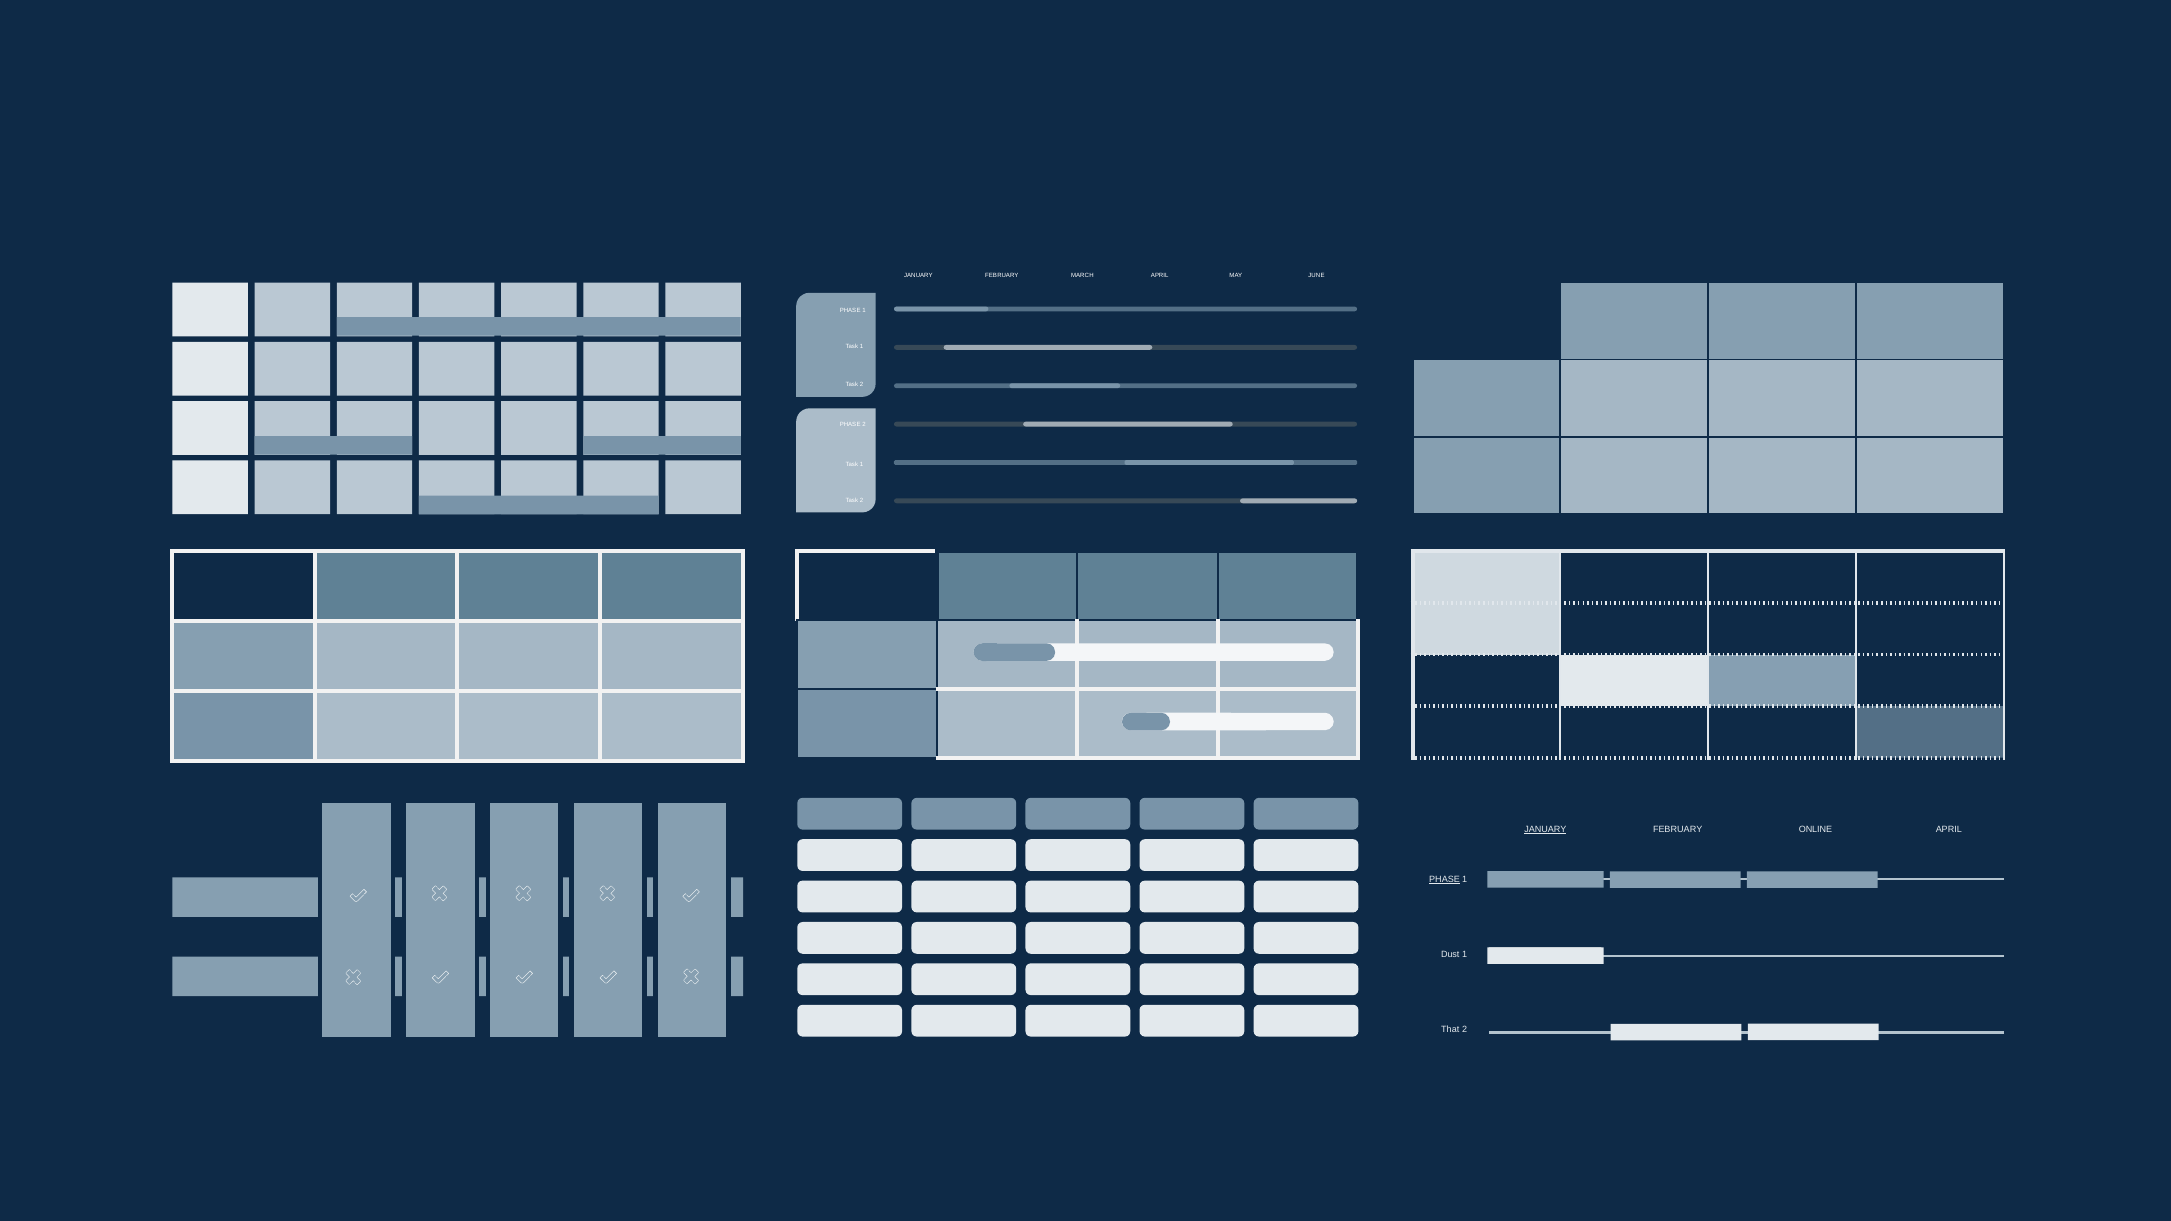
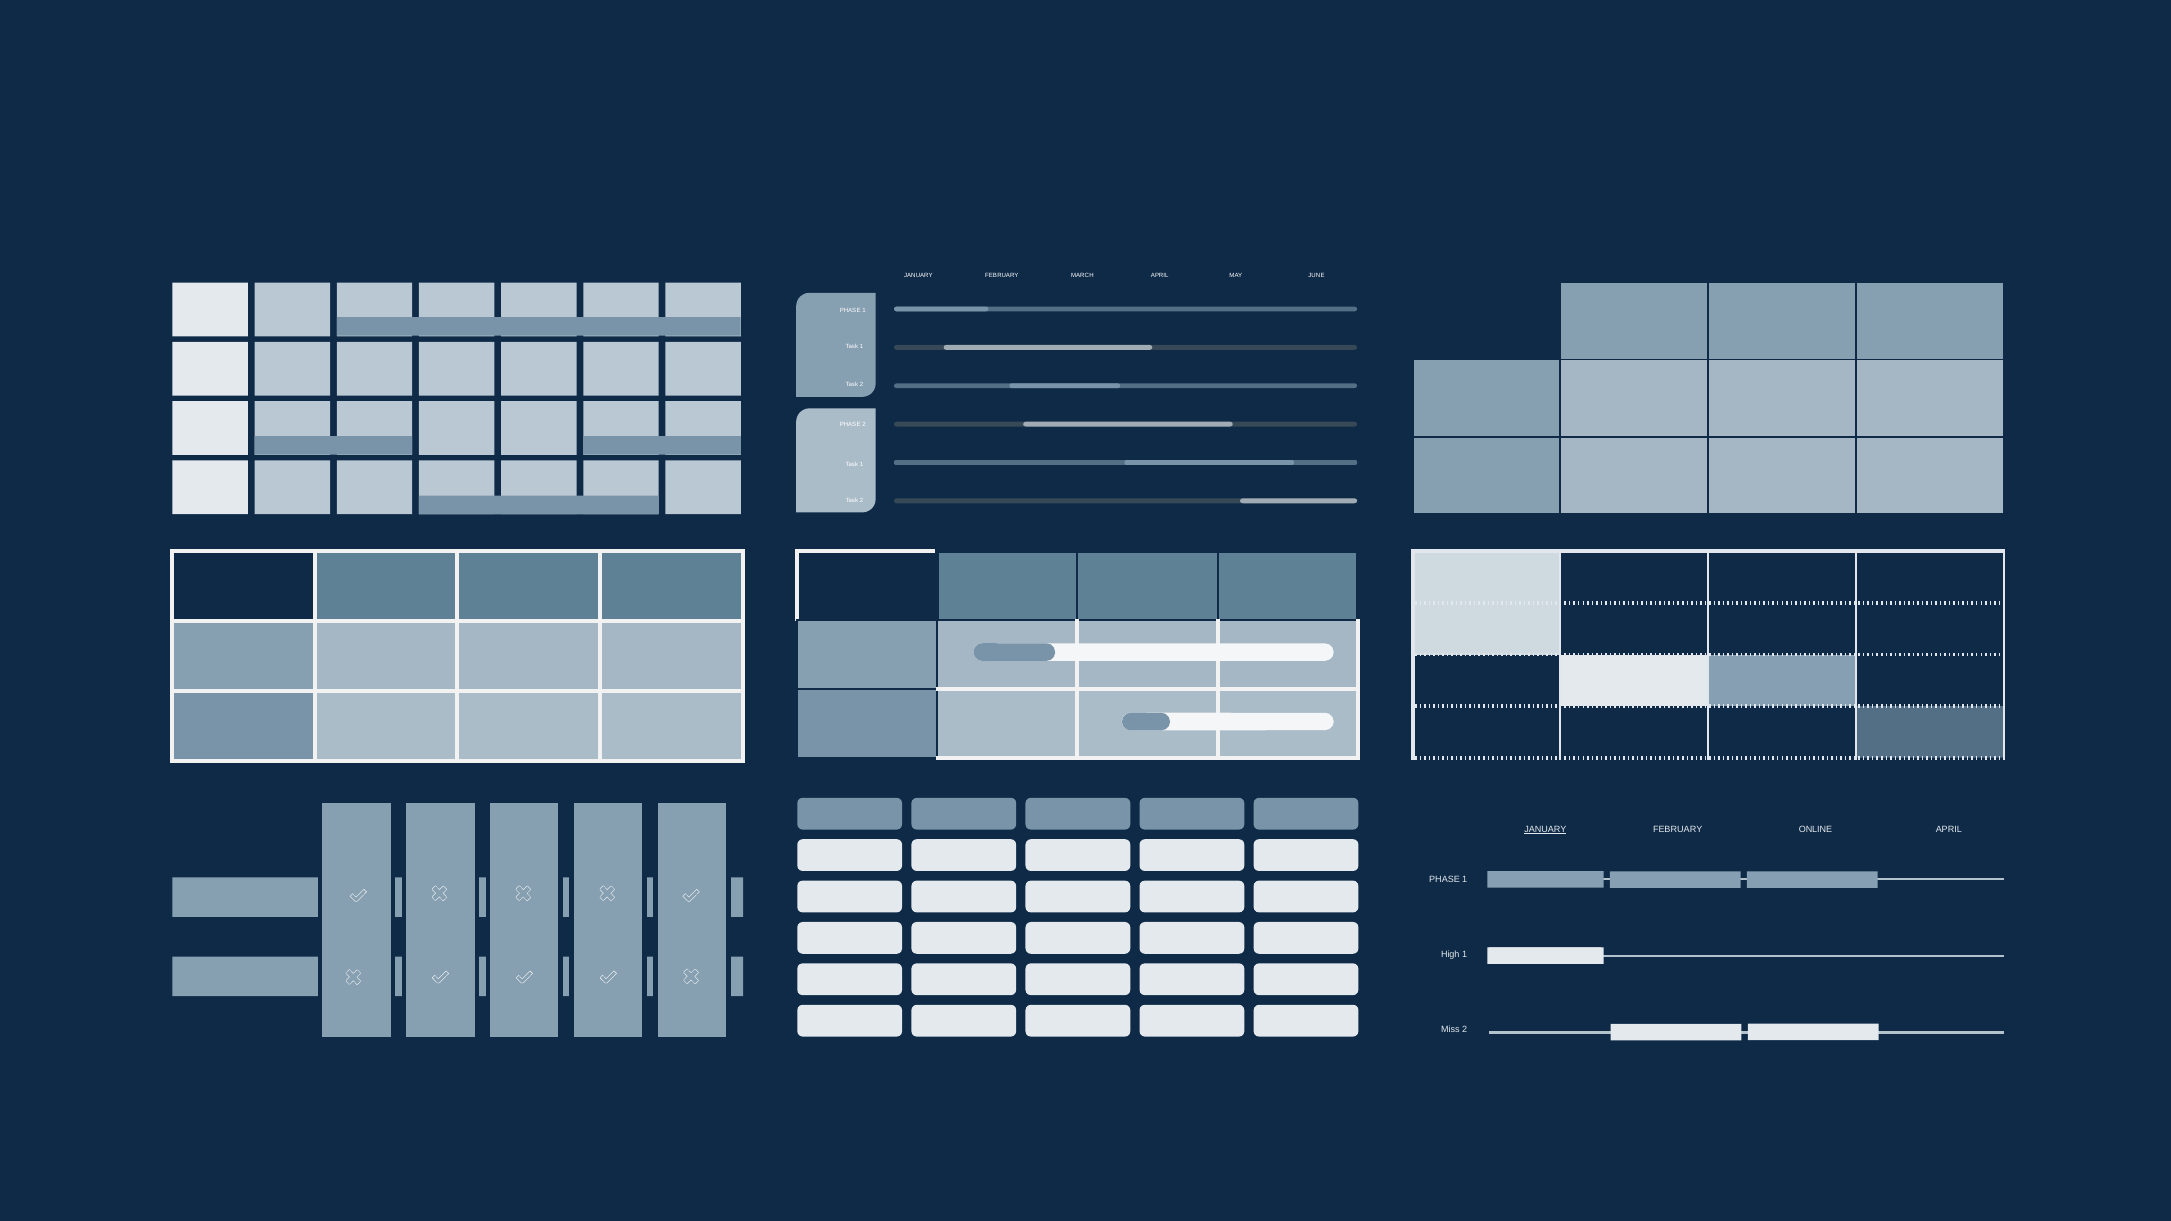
PHASE at (1445, 880) underline: present -> none
Dust: Dust -> High
That: That -> Miss
